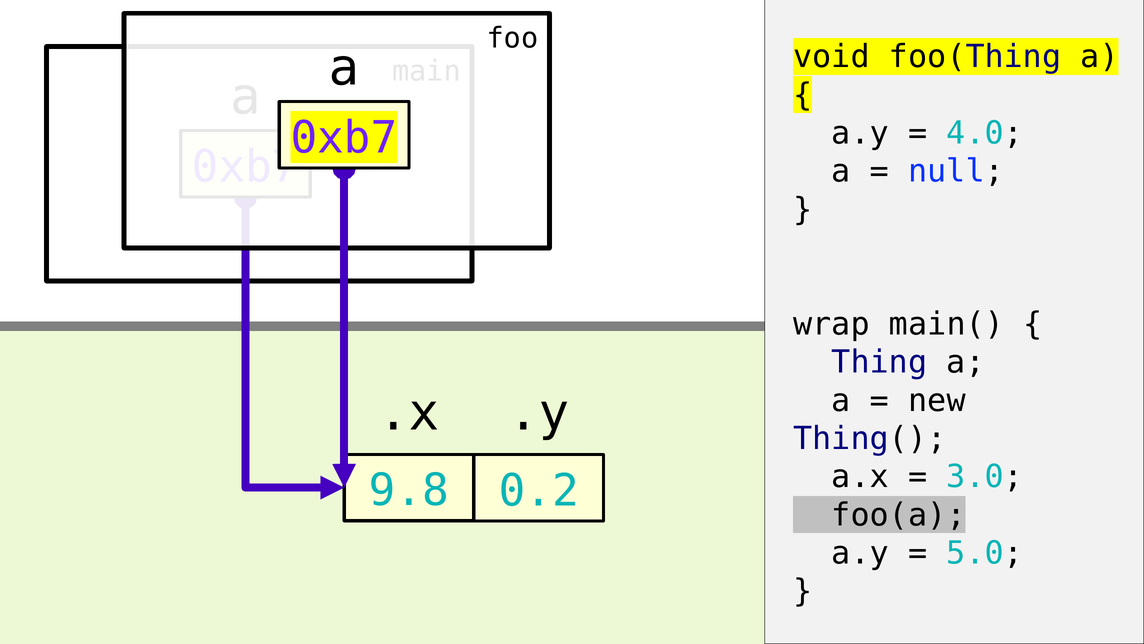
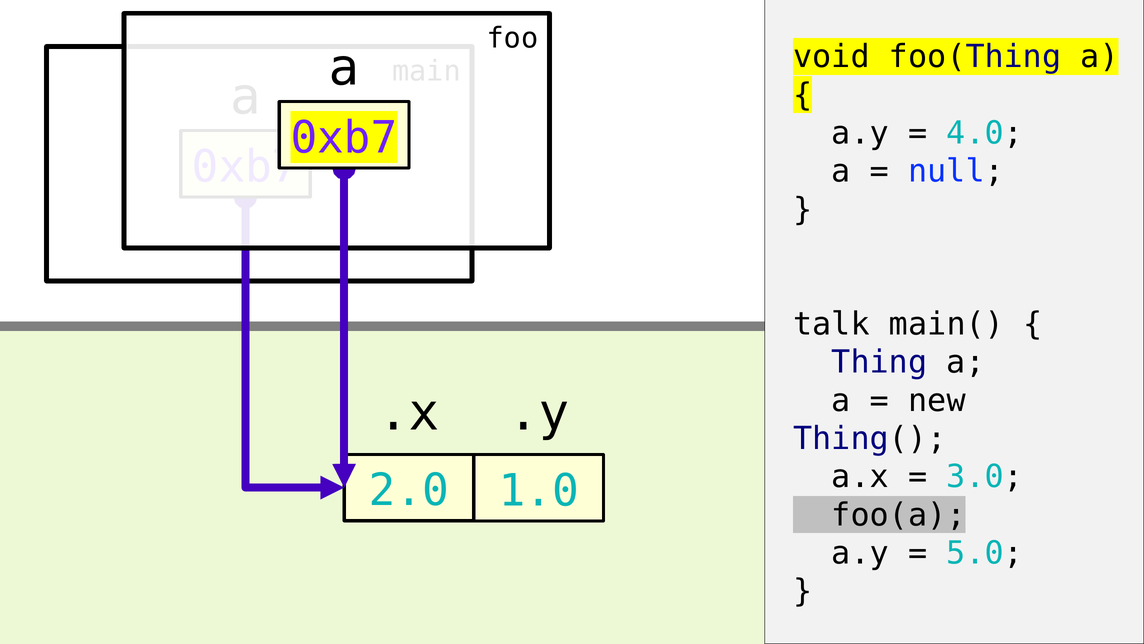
wrap: wrap -> talk
9.8: 9.8 -> 2.0
0.2: 0.2 -> 1.0
